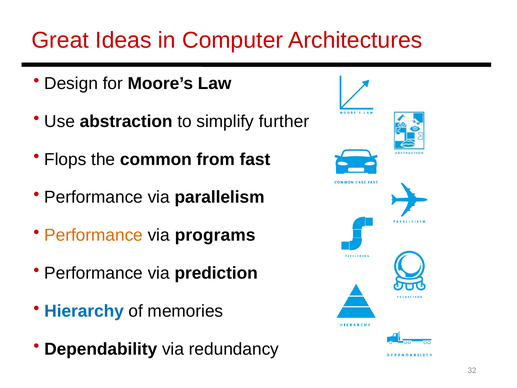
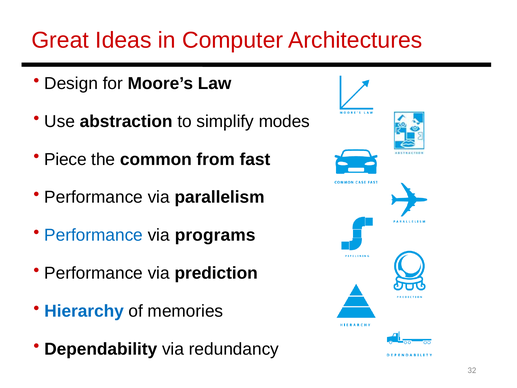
further: further -> modes
Flops: Flops -> Piece
Performance at (94, 235) colour: orange -> blue
